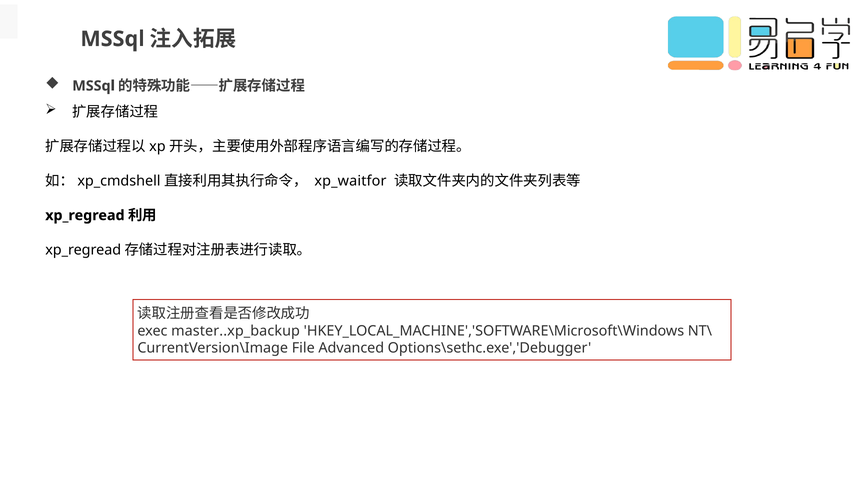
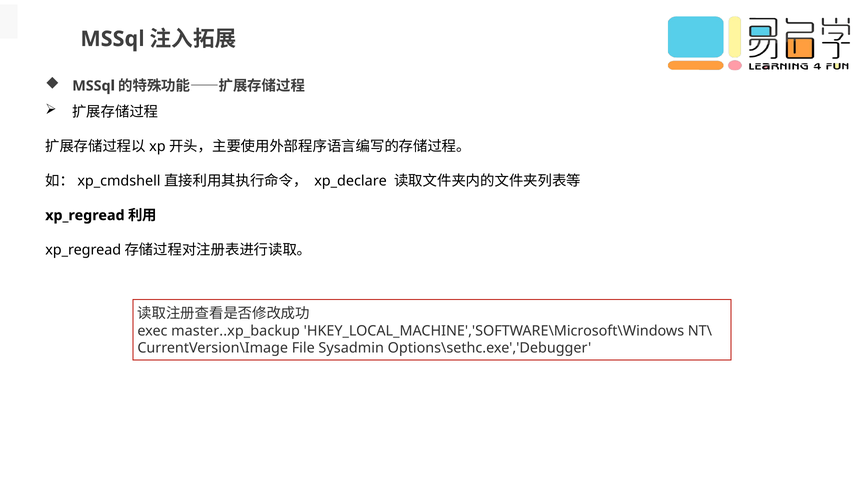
xp_waitfor: xp_waitfor -> xp_declare
Advanced: Advanced -> Sysadmin
